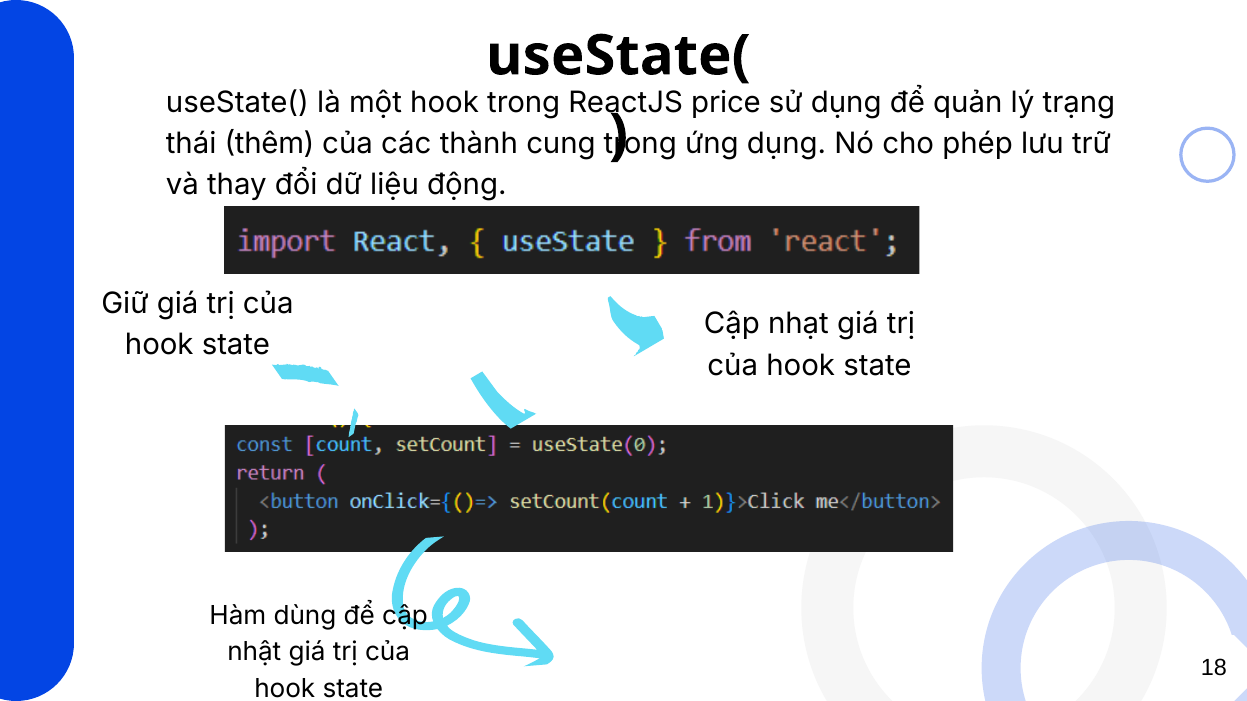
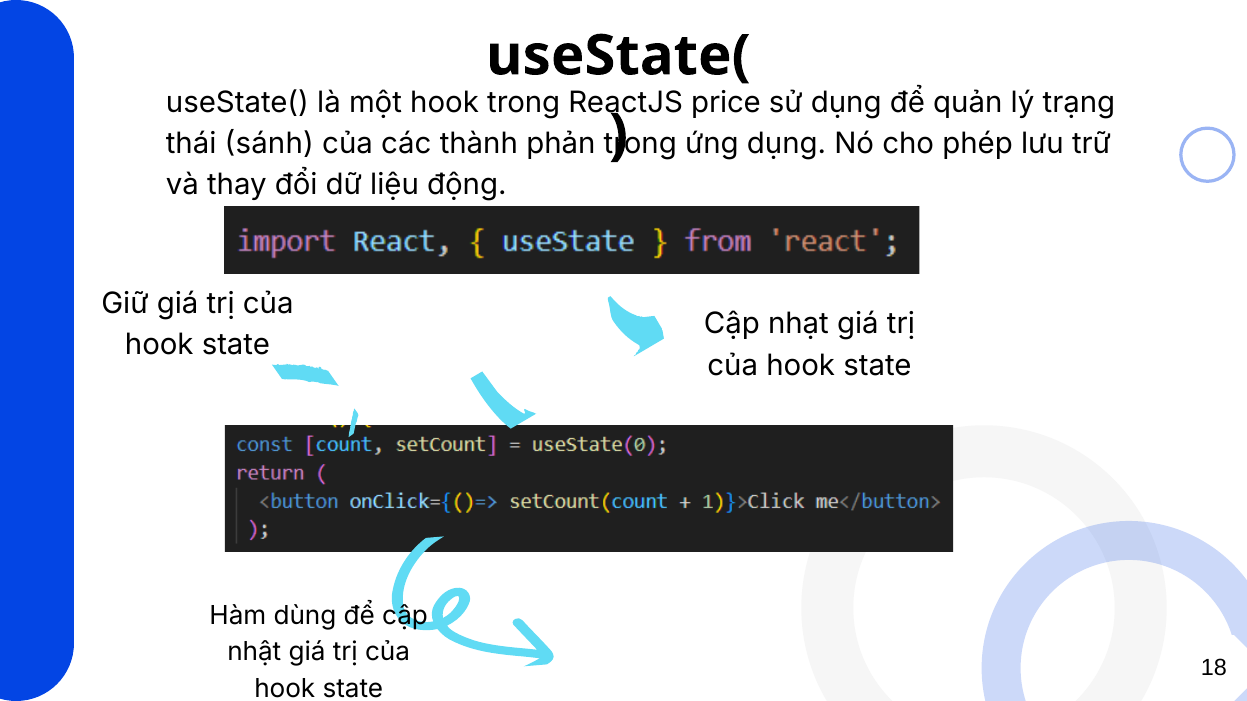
thêm: thêm -> sánh
cung: cung -> phản
